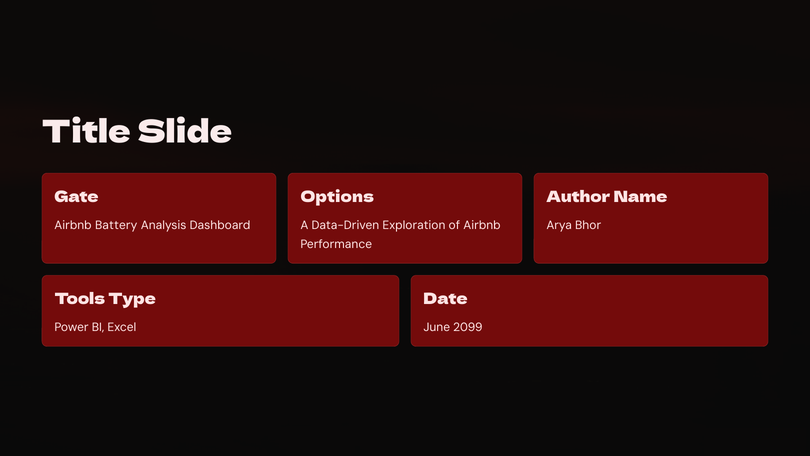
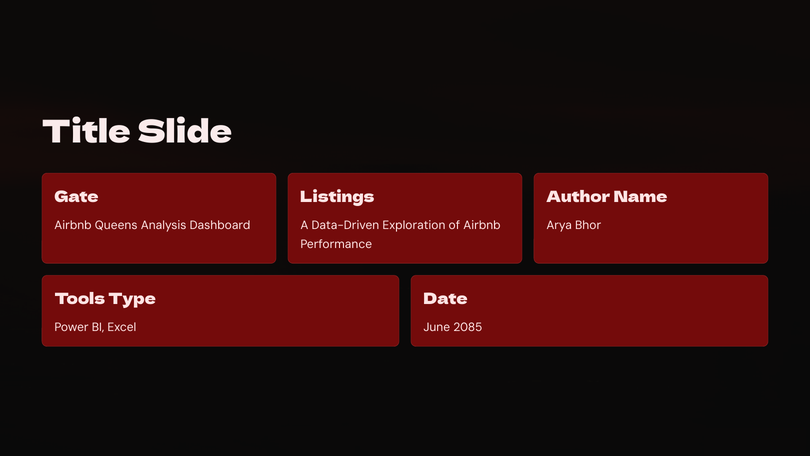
Options: Options -> Listings
Battery: Battery -> Queens
2099: 2099 -> 2085
